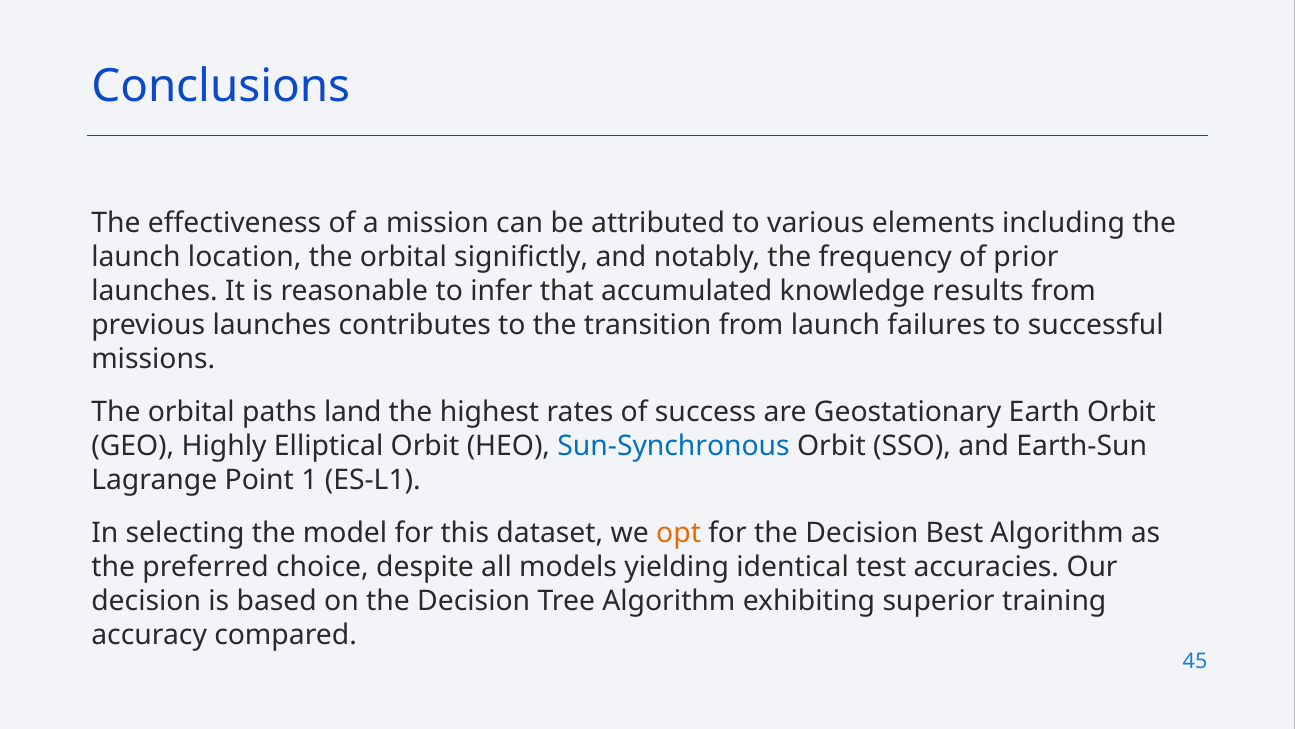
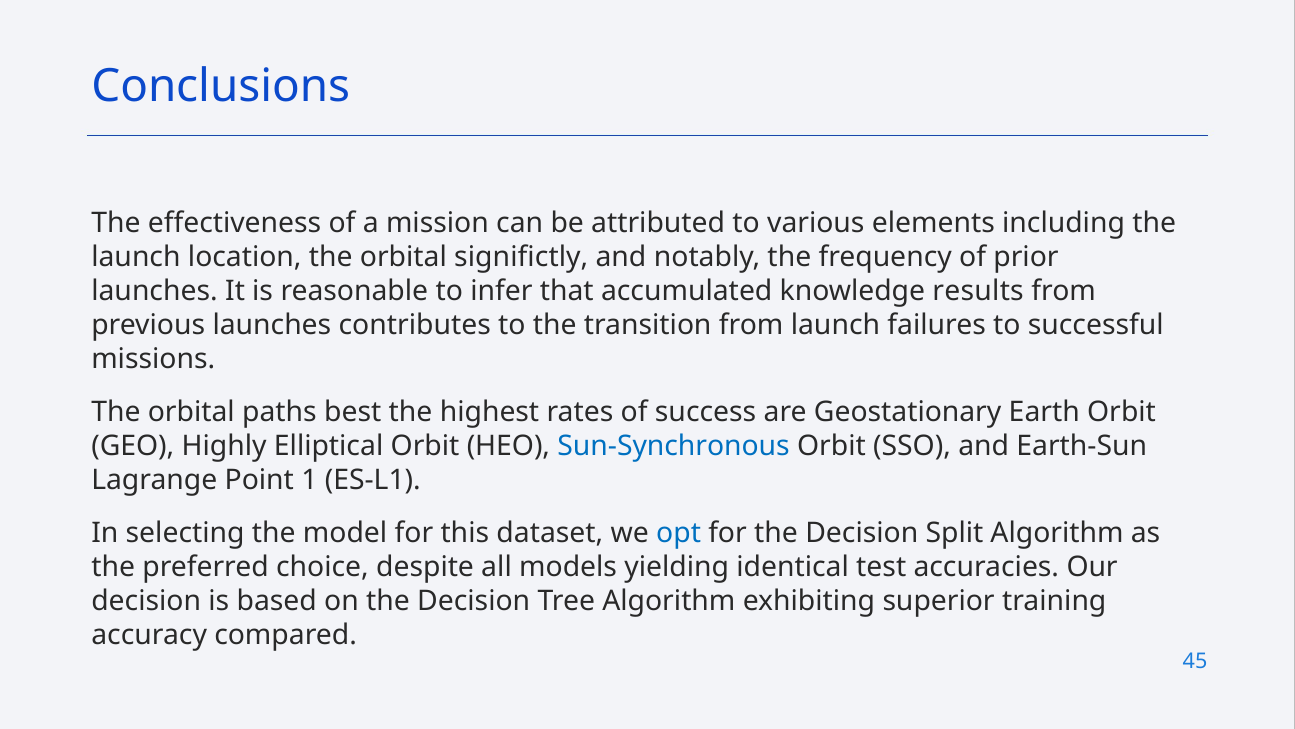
land: land -> best
opt colour: orange -> blue
Best: Best -> Split
